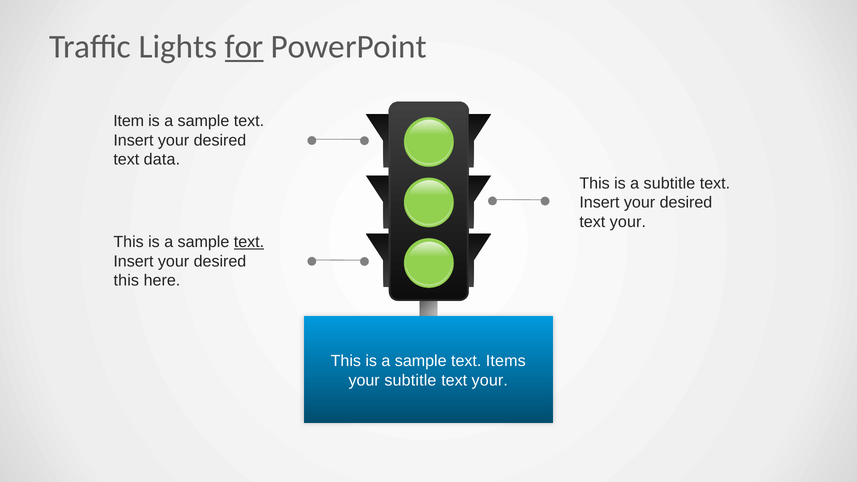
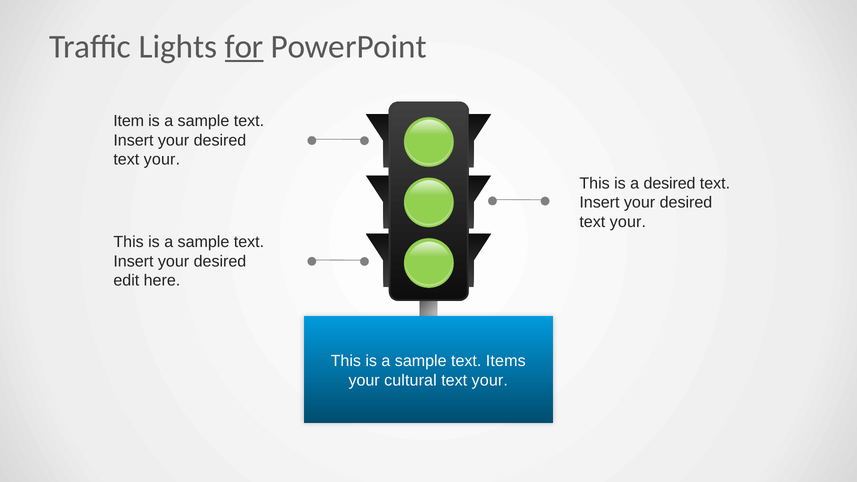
data at (162, 160): data -> your
a subtitle: subtitle -> desired
text at (249, 242) underline: present -> none
this at (126, 281): this -> edit
your subtitle: subtitle -> cultural
